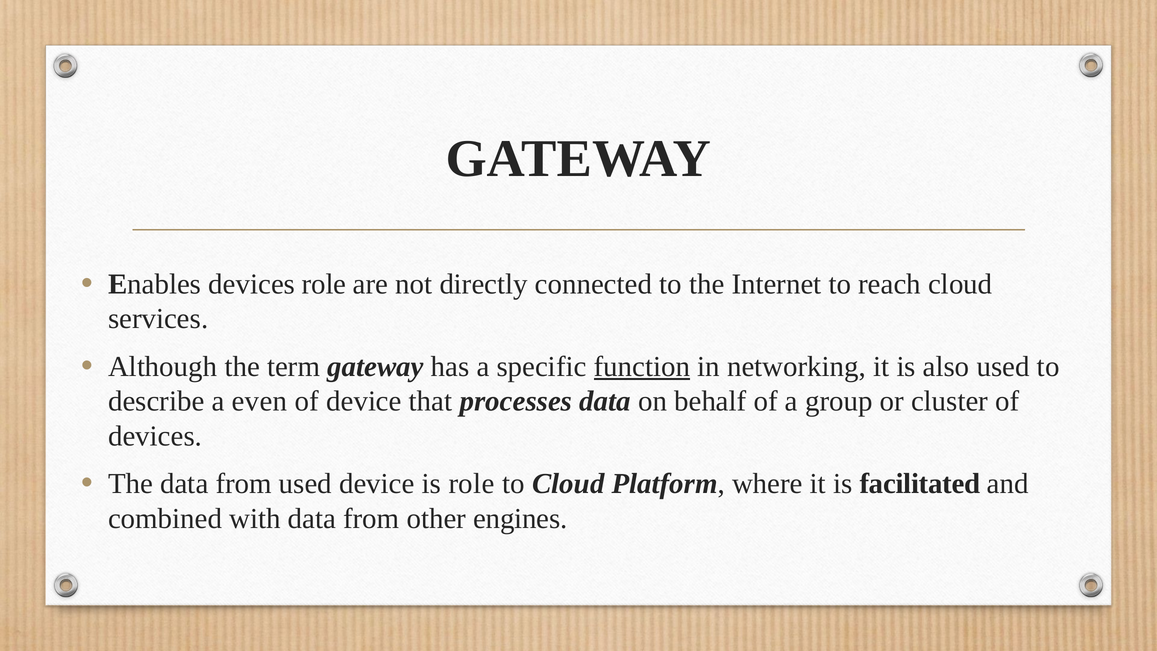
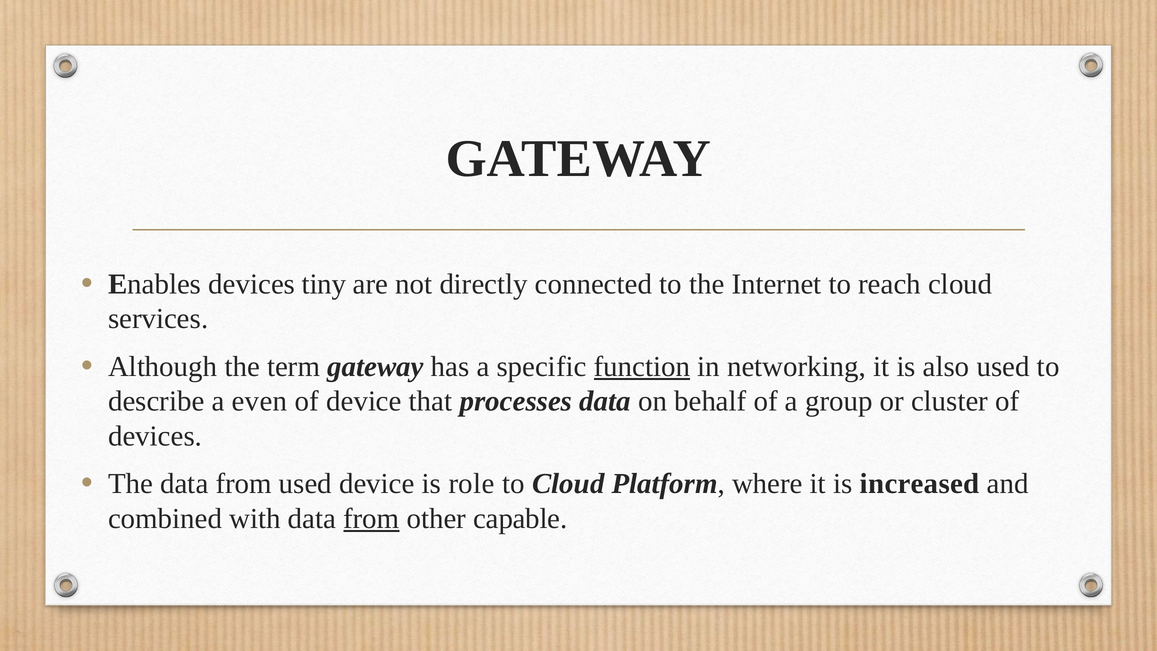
devices role: role -> tiny
facilitated: facilitated -> increased
from at (371, 518) underline: none -> present
engines: engines -> capable
